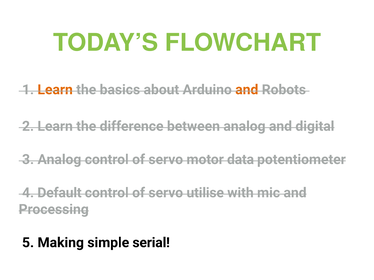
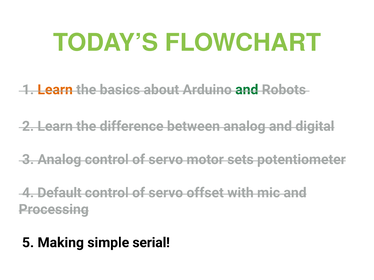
and at (247, 90) colour: orange -> green
data: data -> sets
utilise: utilise -> offset
